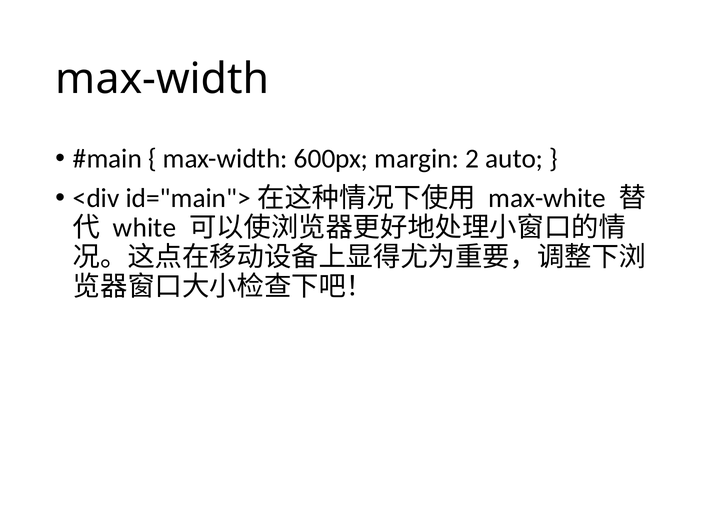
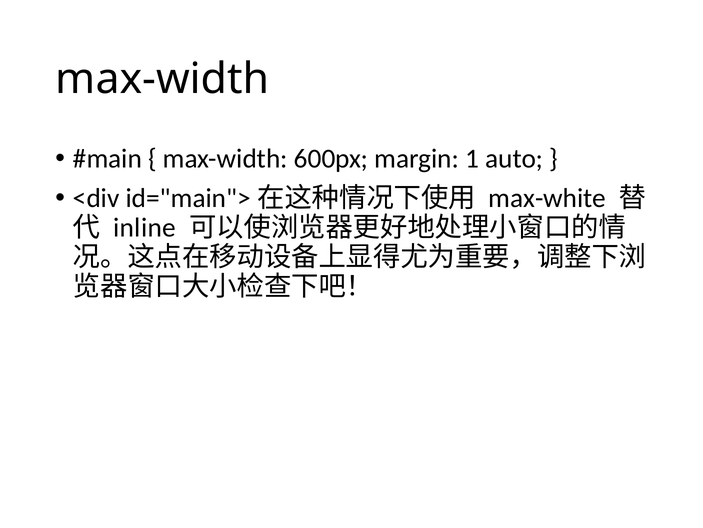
2: 2 -> 1
white: white -> inline
